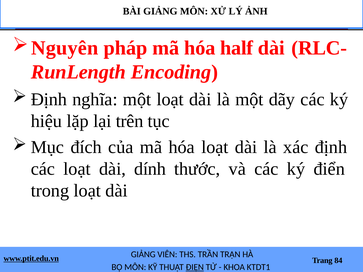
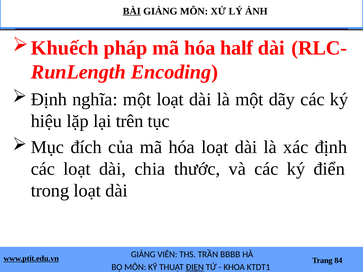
BÀI underline: none -> present
Nguyên: Nguyên -> Khuếch
dính: dính -> chia
TRẬN: TRẬN -> BBBB
